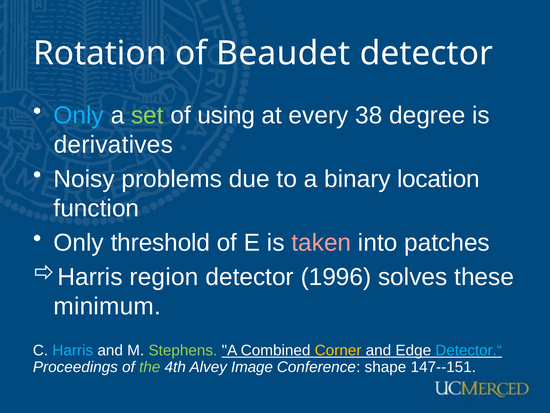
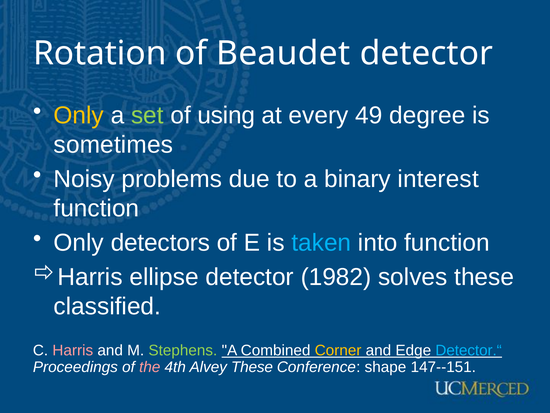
Only at (79, 115) colour: light blue -> yellow
38: 38 -> 49
derivatives: derivatives -> sometimes
location: location -> interest
threshold: threshold -> detectors
taken colour: pink -> light blue
into patches: patches -> function
region: region -> ellipse
1996: 1996 -> 1982
minimum: minimum -> classified
Harris colour: light blue -> pink
the colour: light green -> pink
Alvey Image: Image -> These
